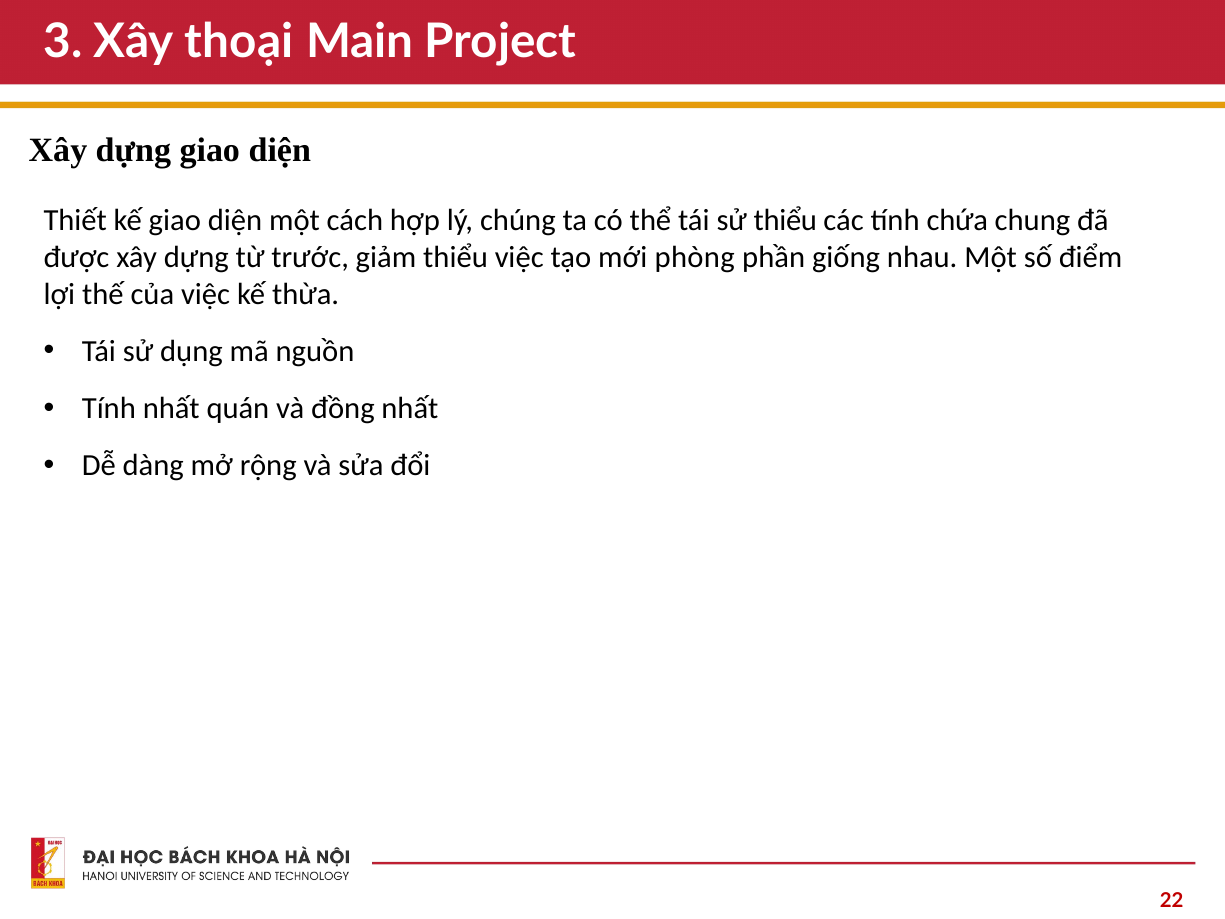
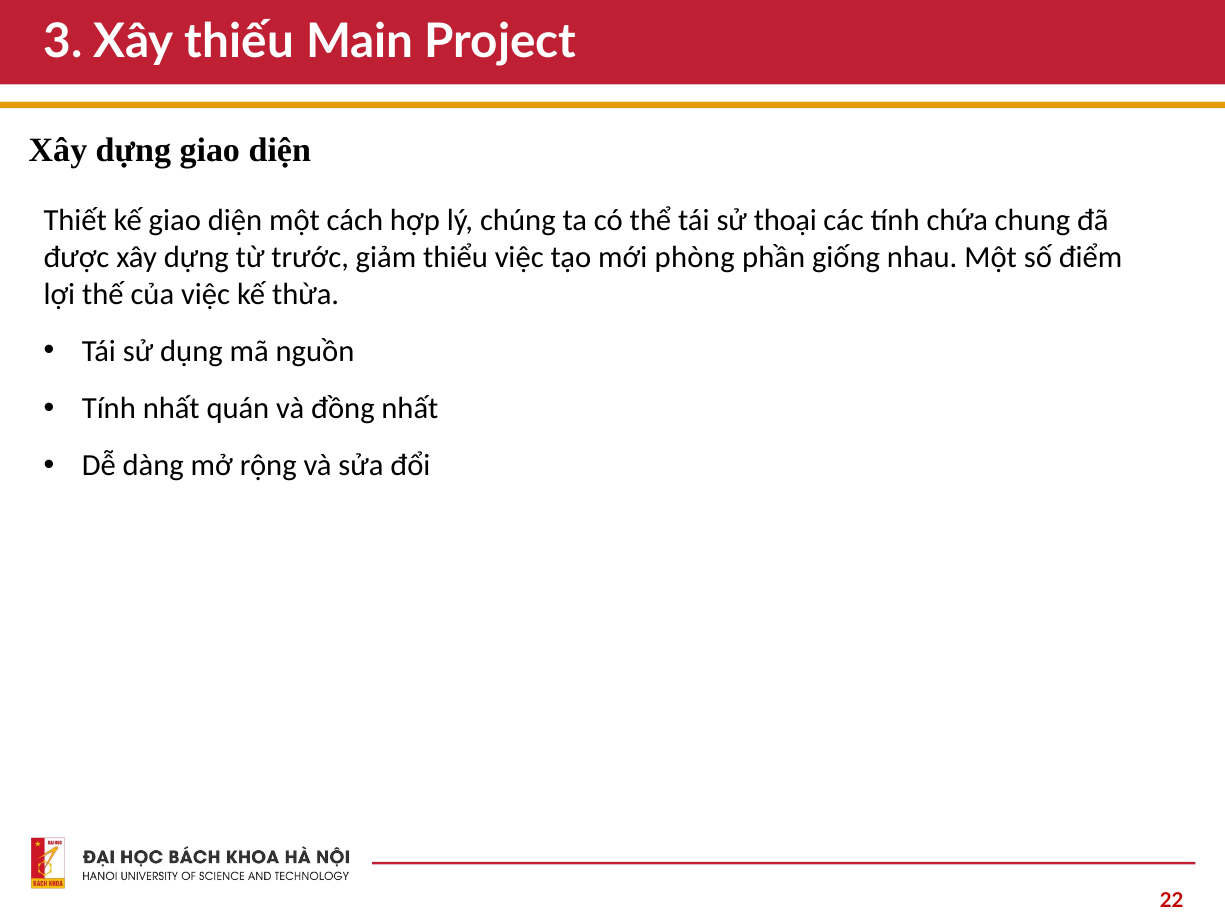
thoại: thoại -> thiếu
sử thiểu: thiểu -> thoại
